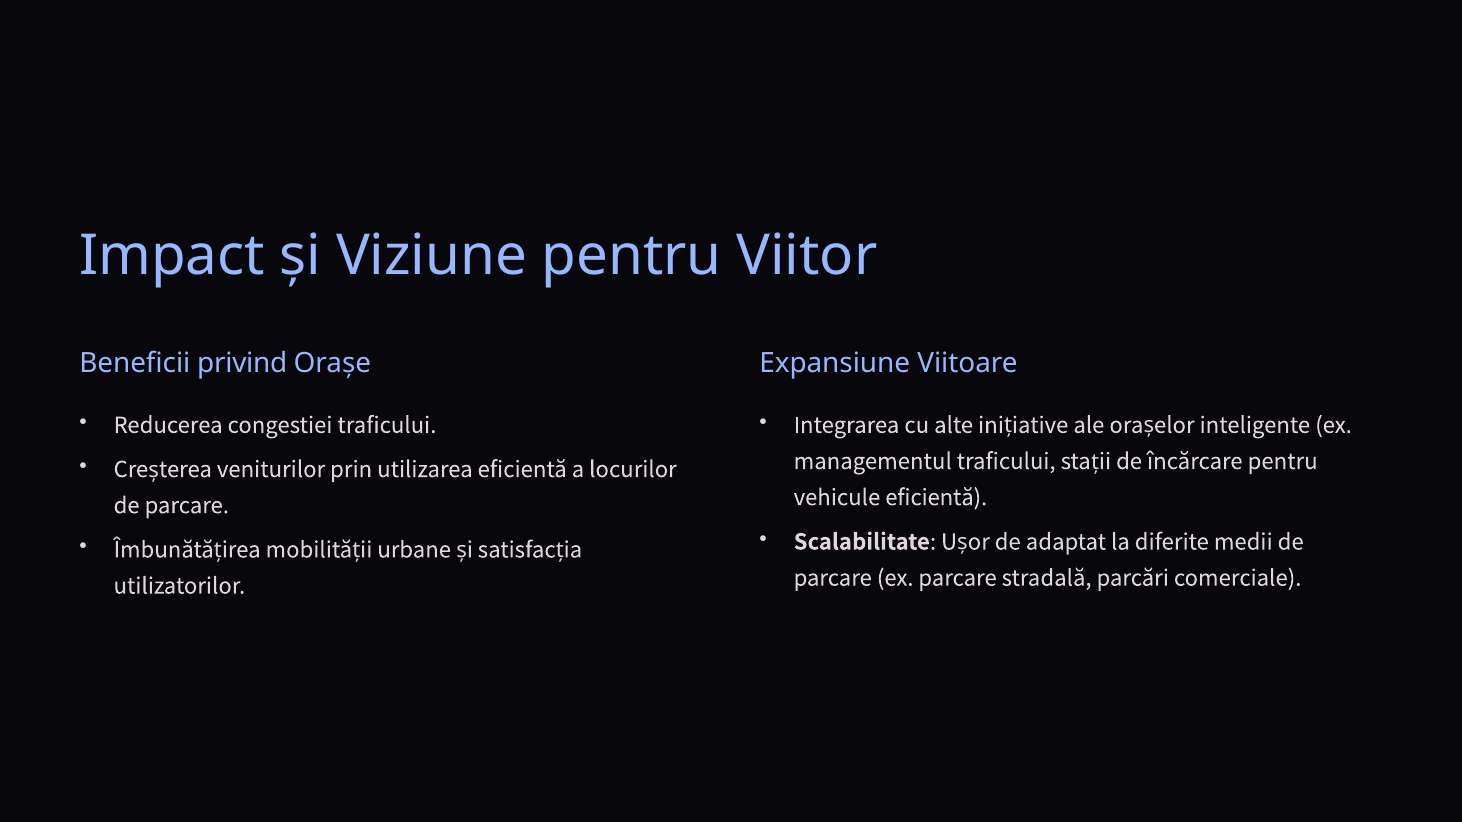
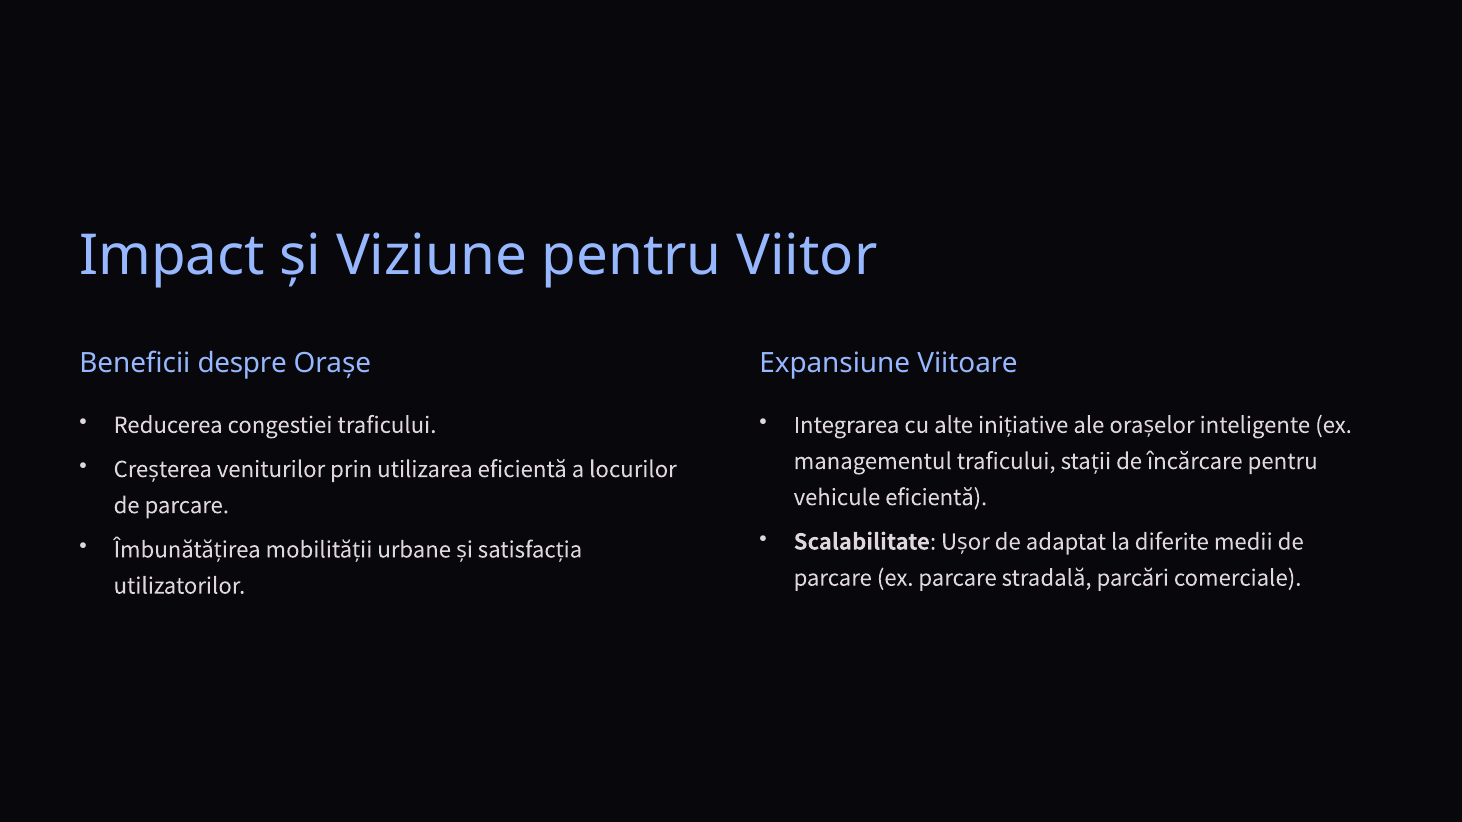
privind: privind -> despre
